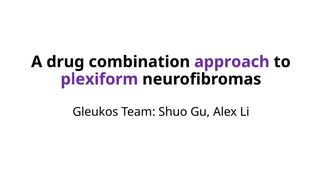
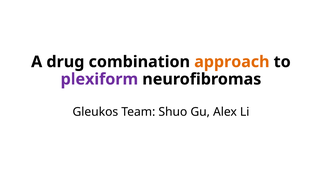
approach colour: purple -> orange
